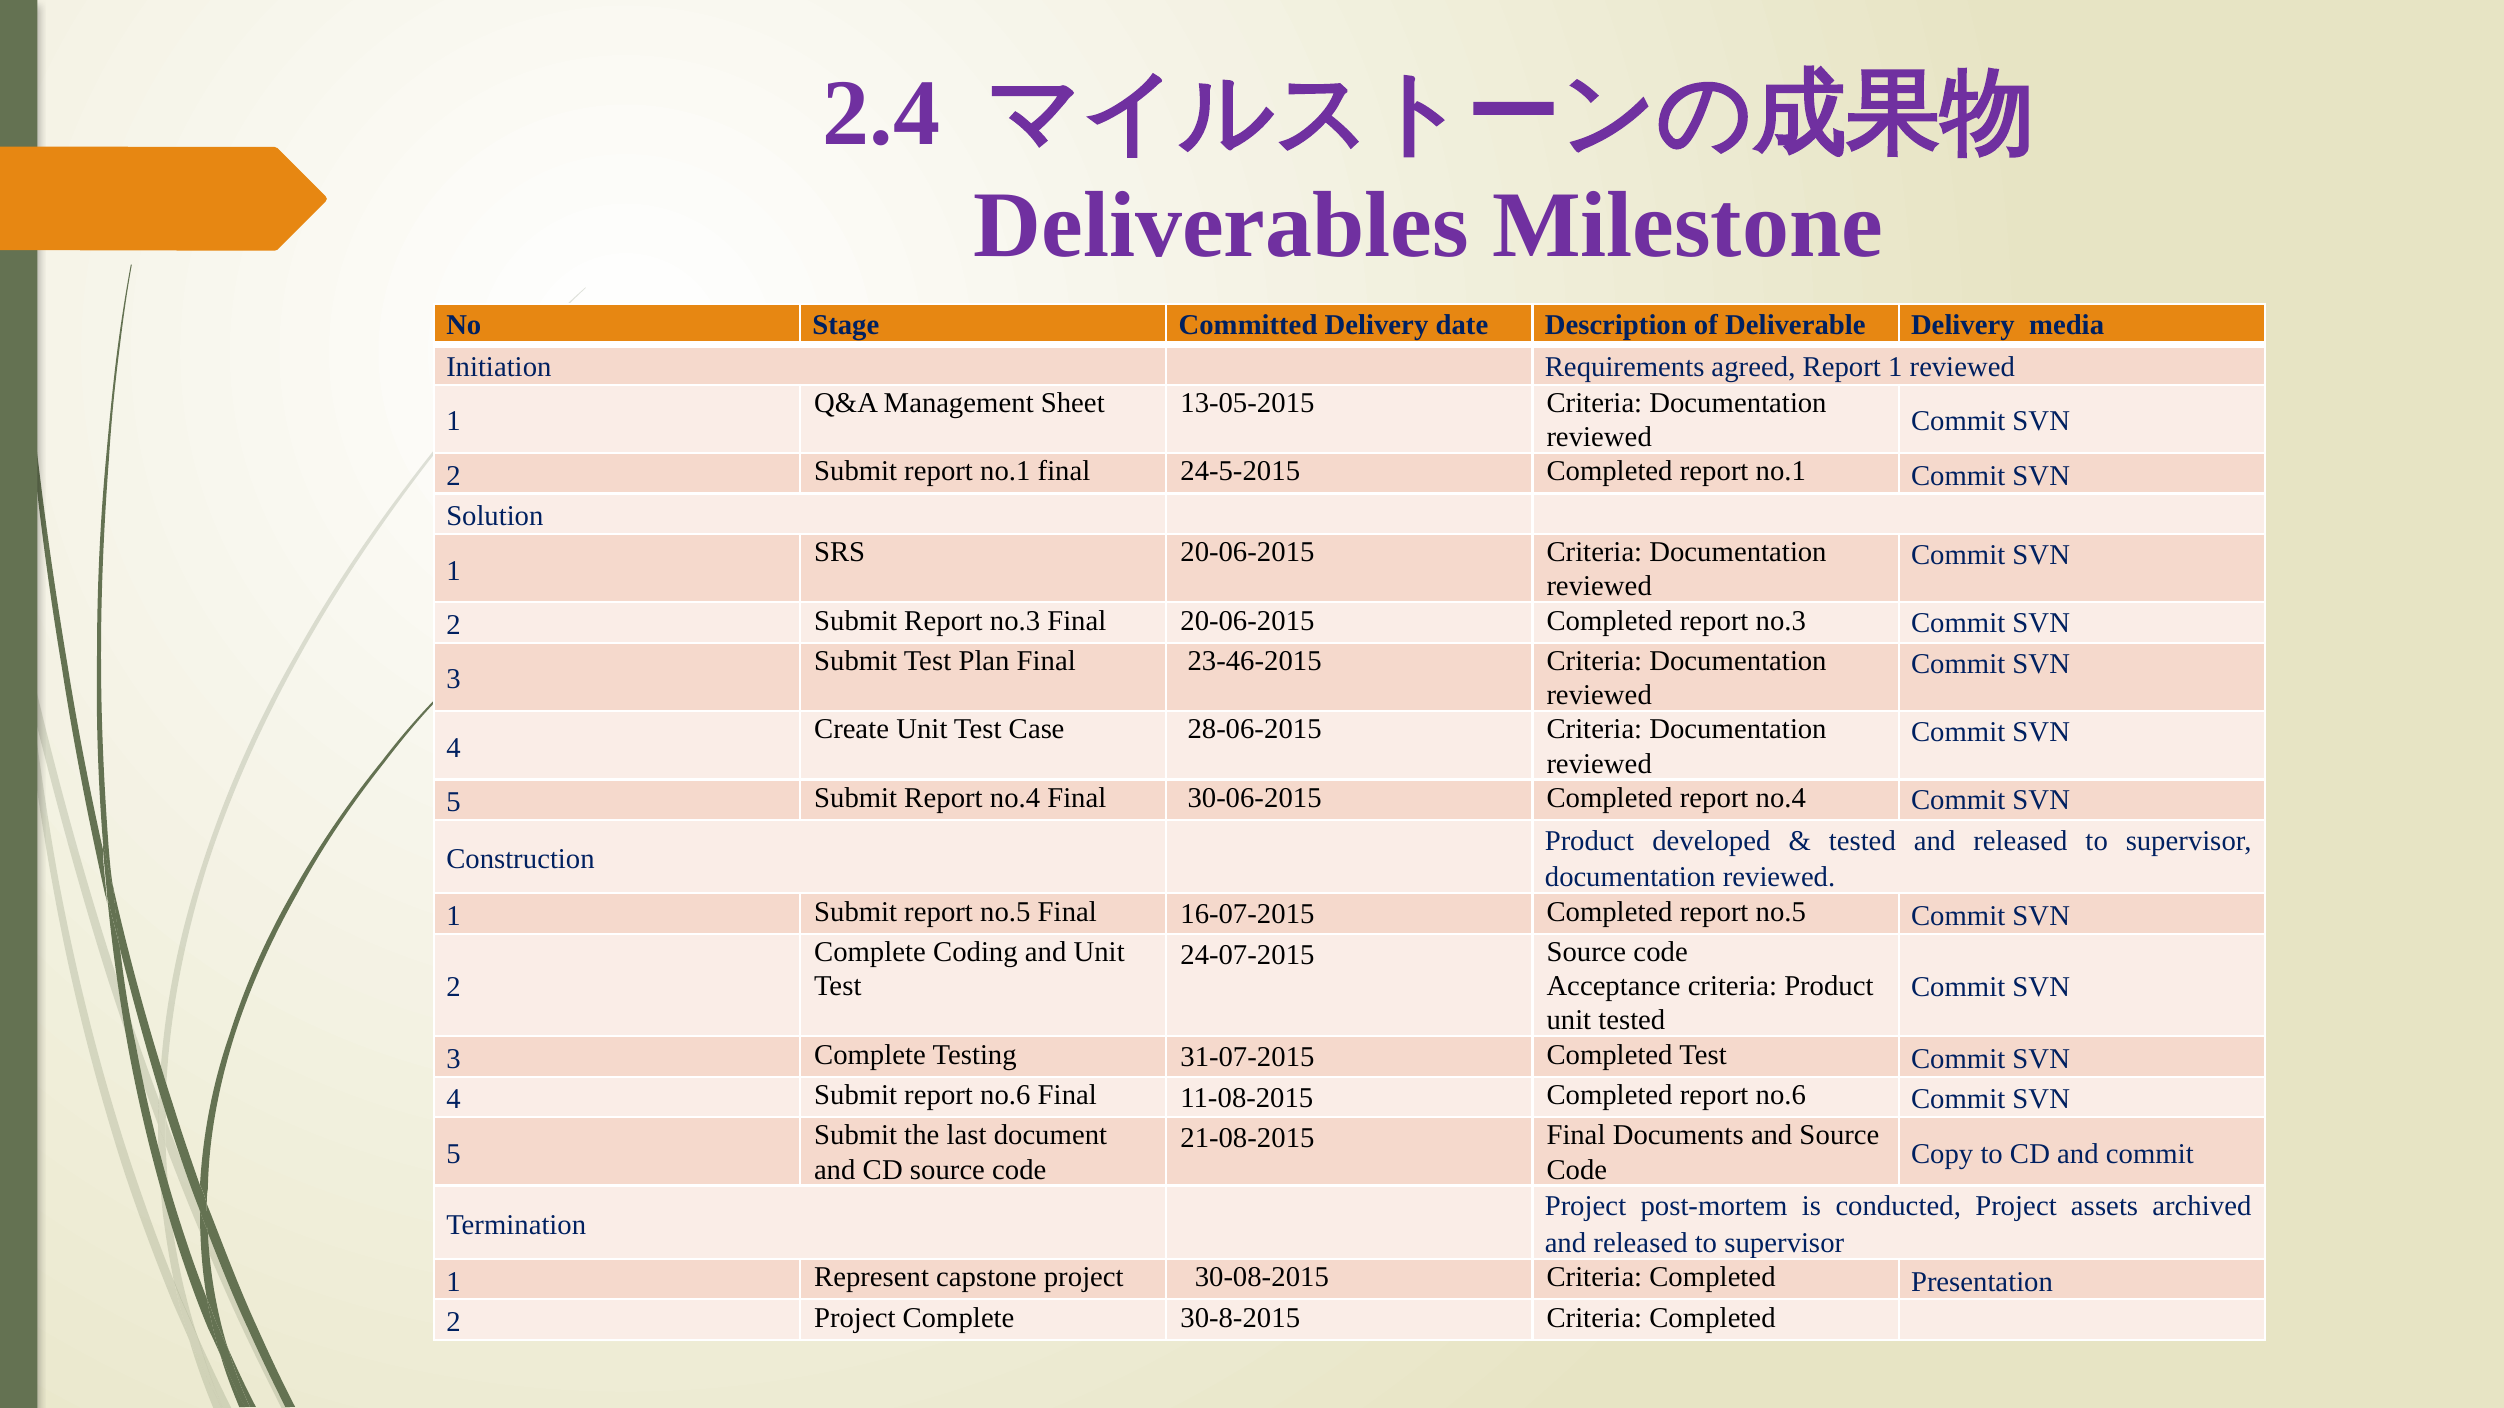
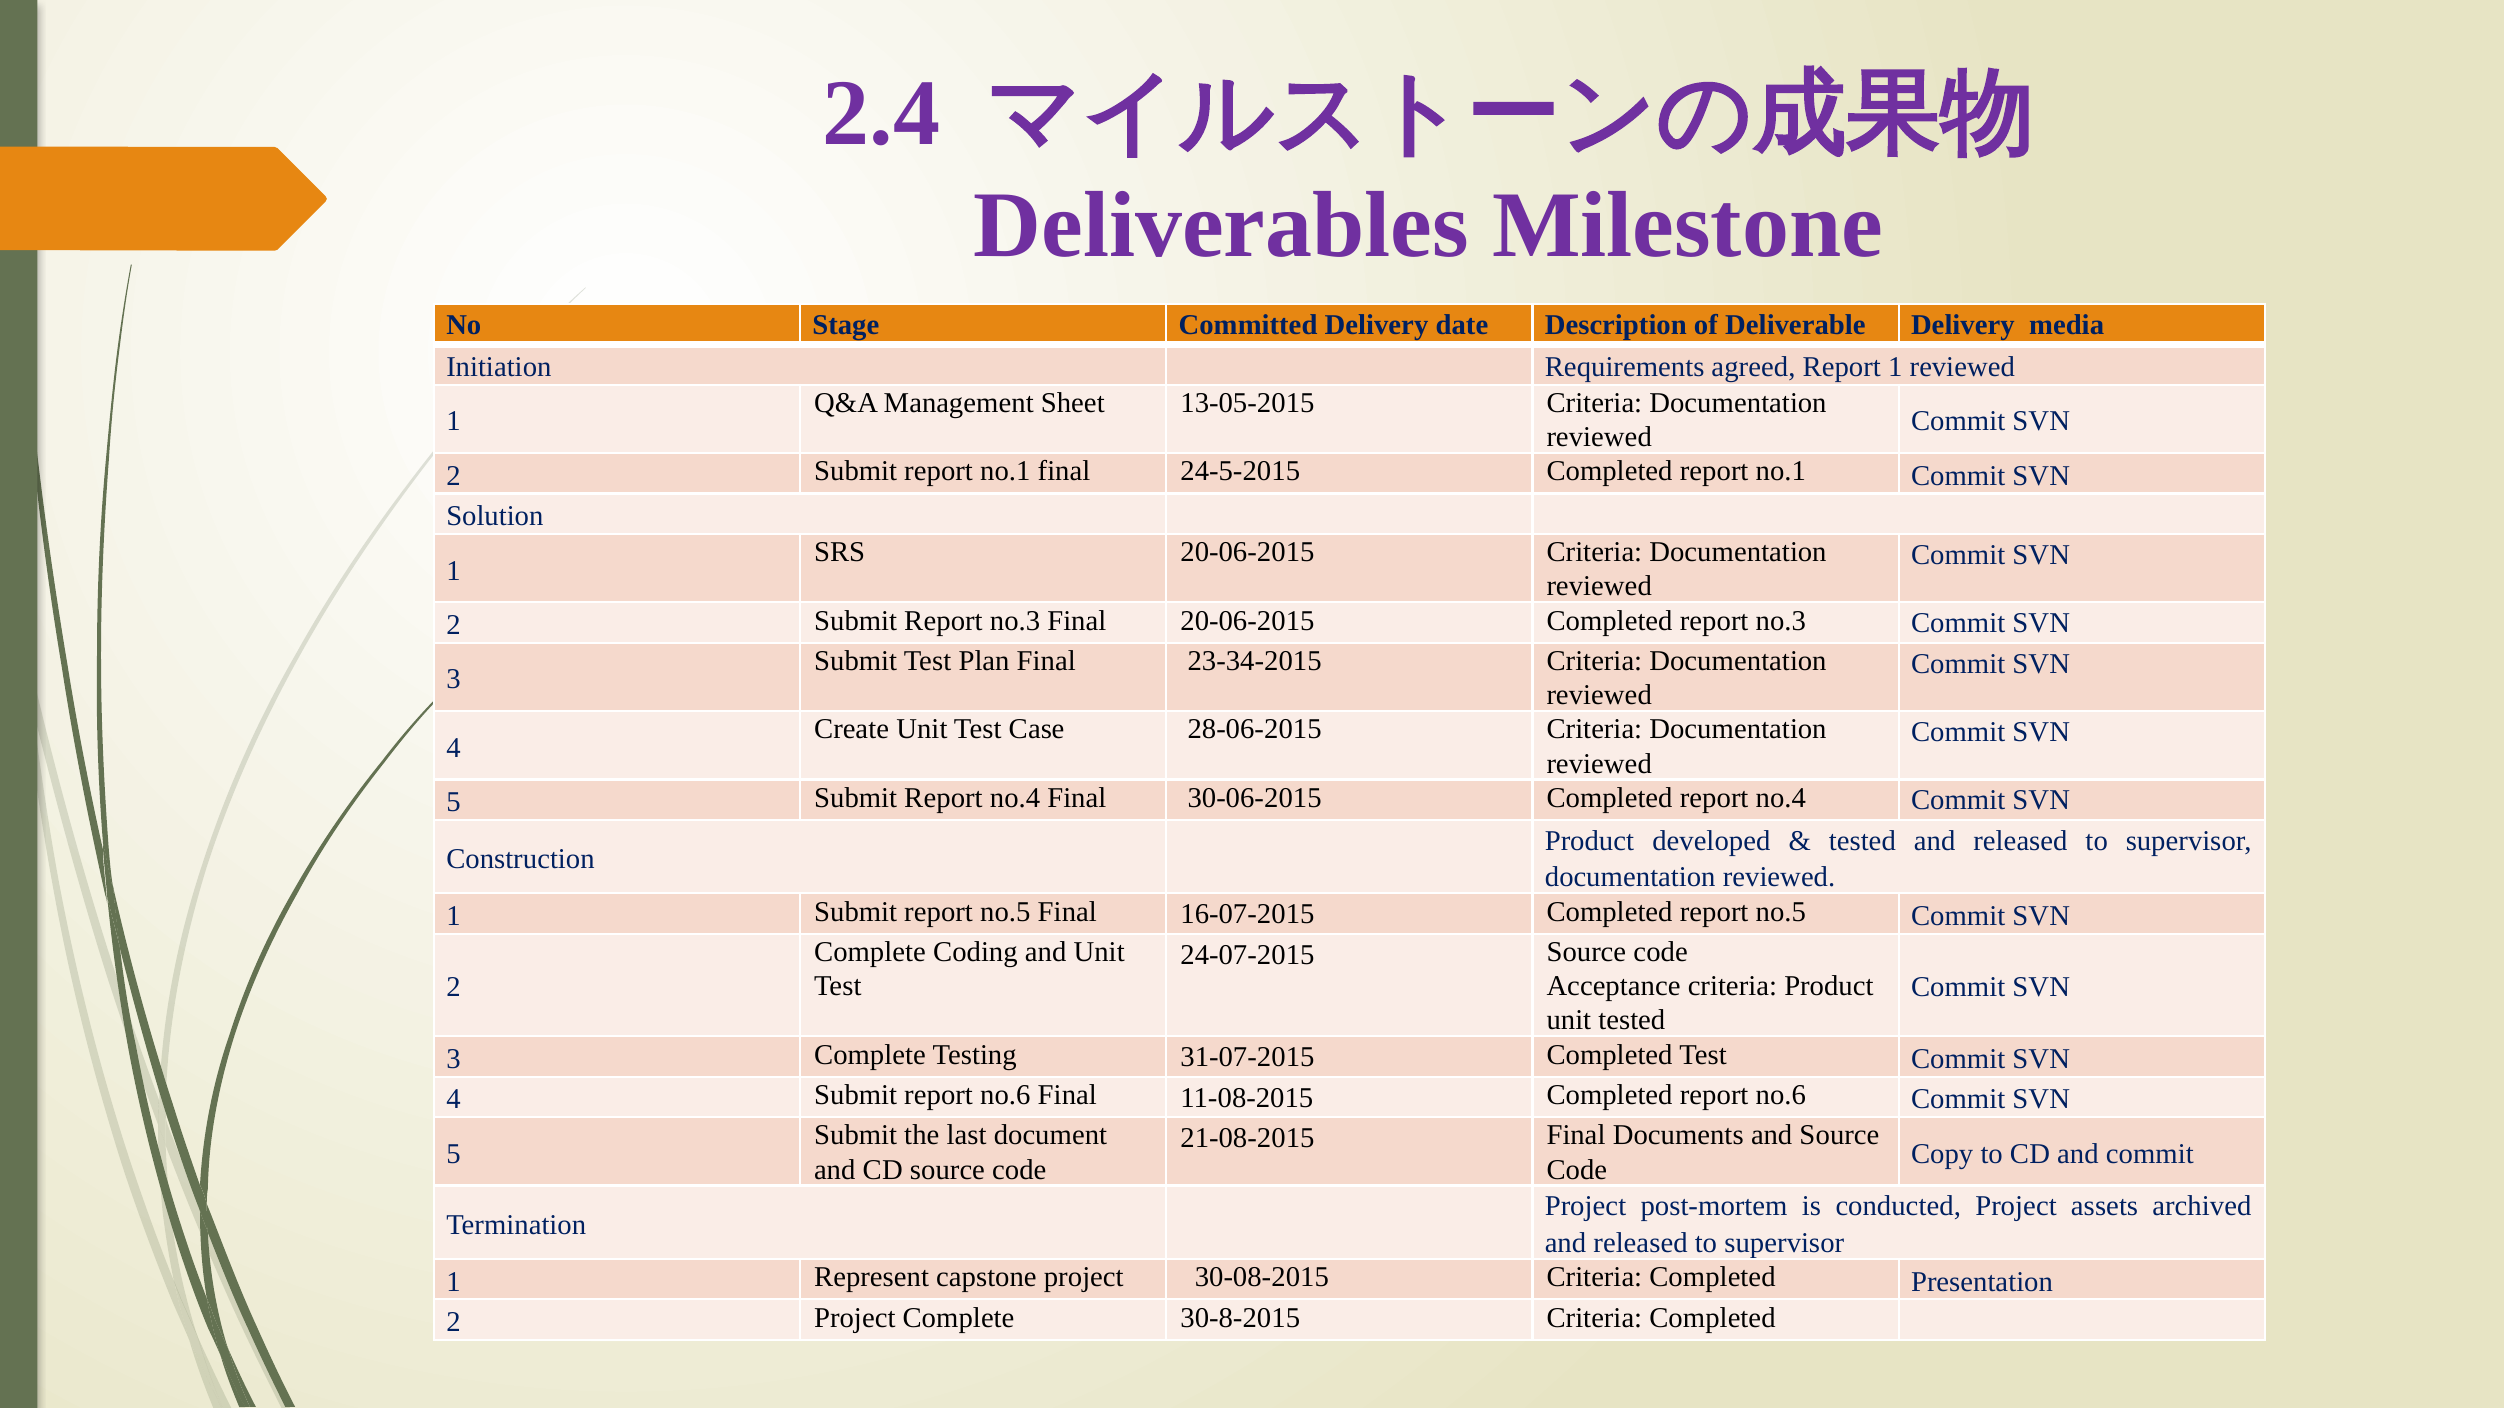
23-46-2015: 23-46-2015 -> 23-34-2015
